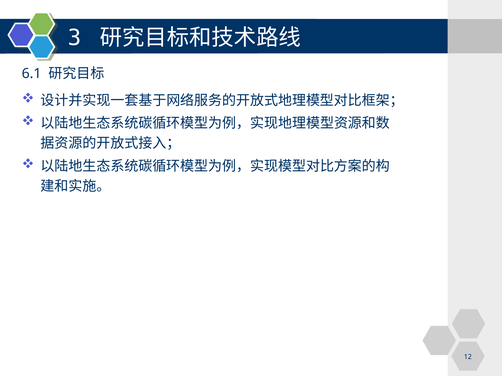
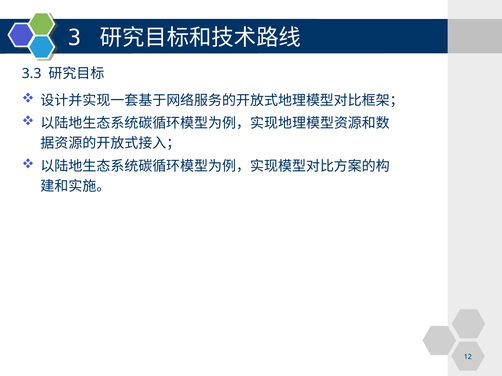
6.1: 6.1 -> 3.3
